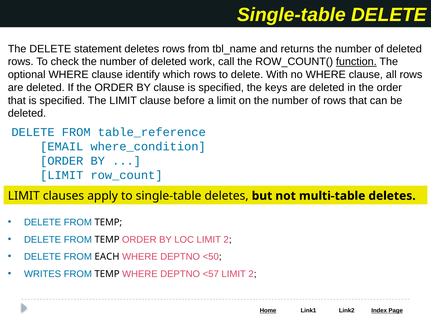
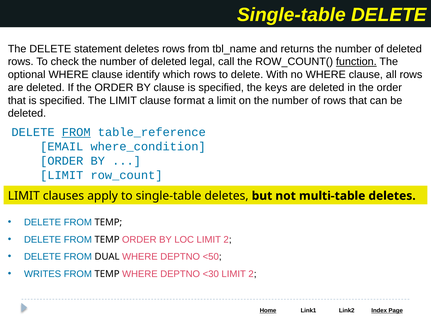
work: work -> legal
before: before -> format
FROM at (76, 132) underline: none -> present
EACH: EACH -> DUAL
<57: <57 -> <30
